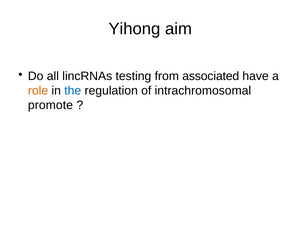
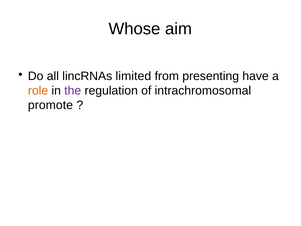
Yihong: Yihong -> Whose
testing: testing -> limited
associated: associated -> presenting
the colour: blue -> purple
